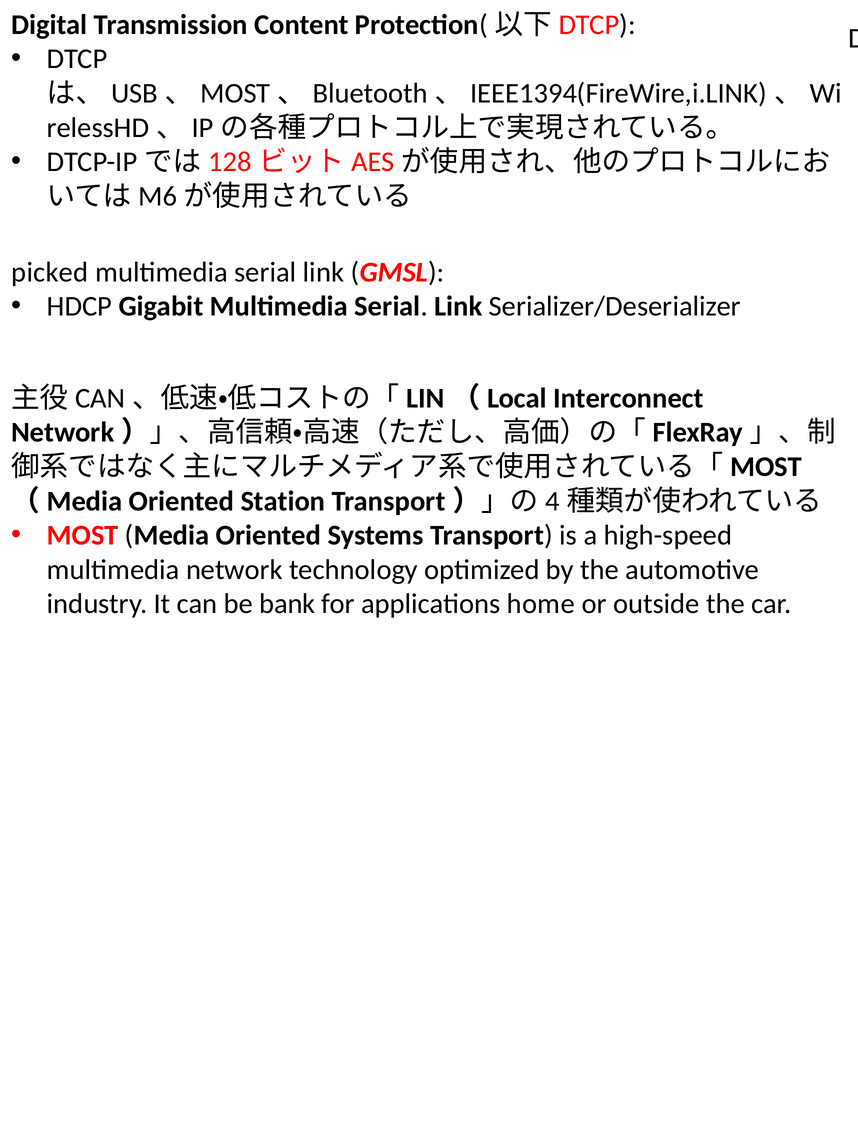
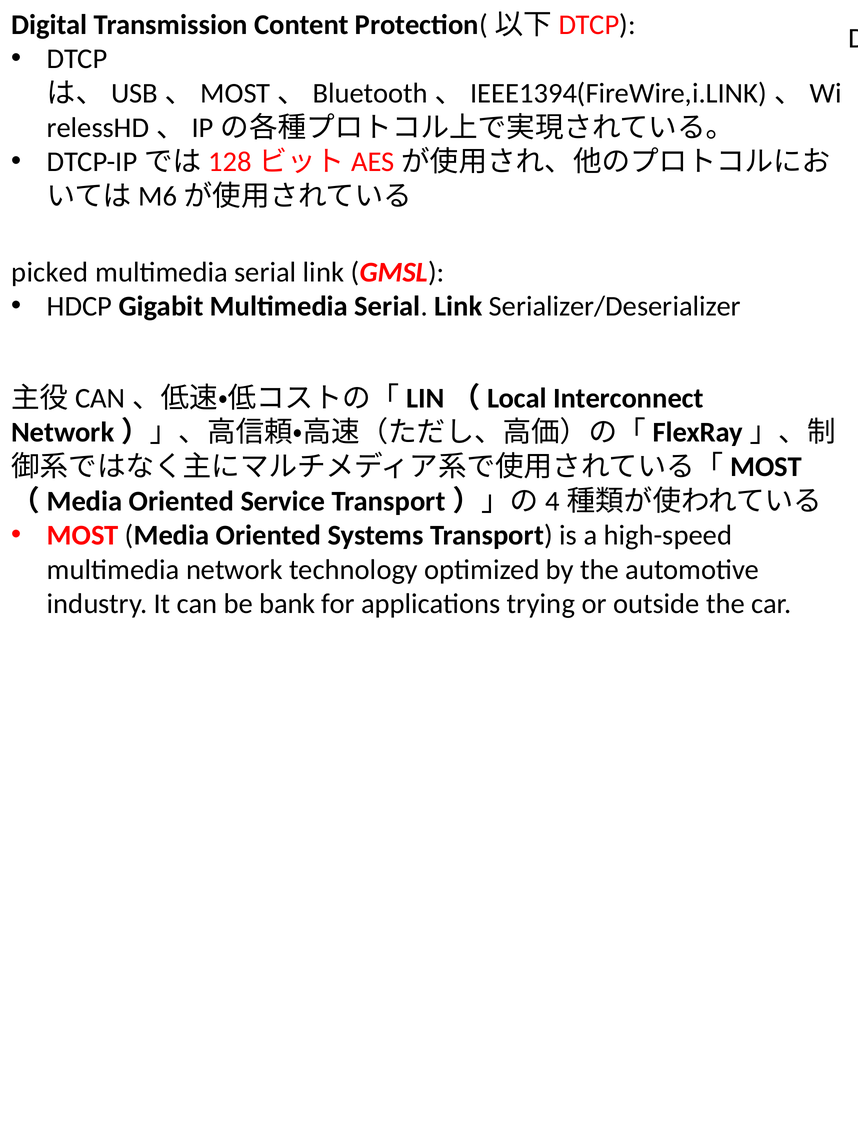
Station: Station -> Service
home: home -> trying
